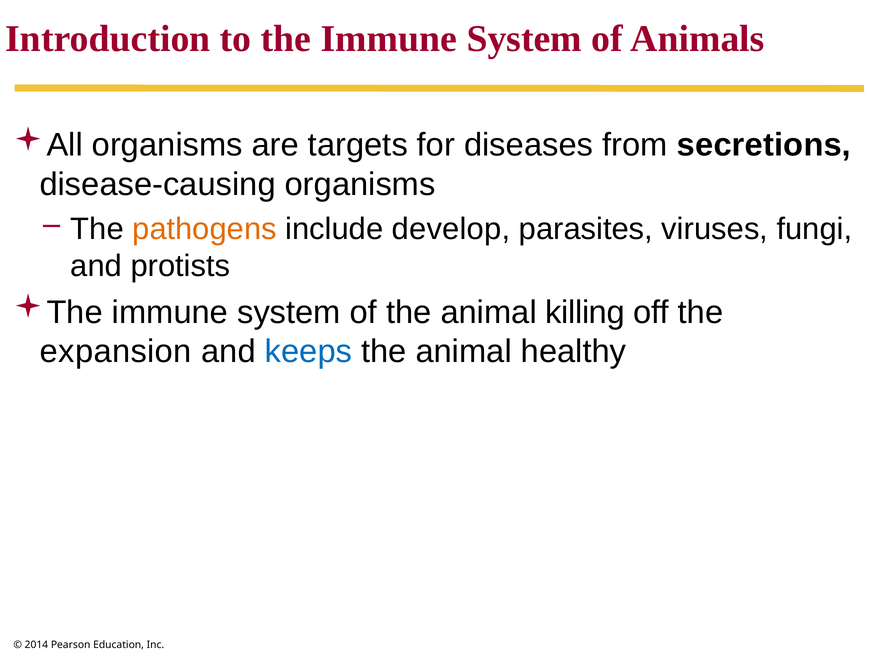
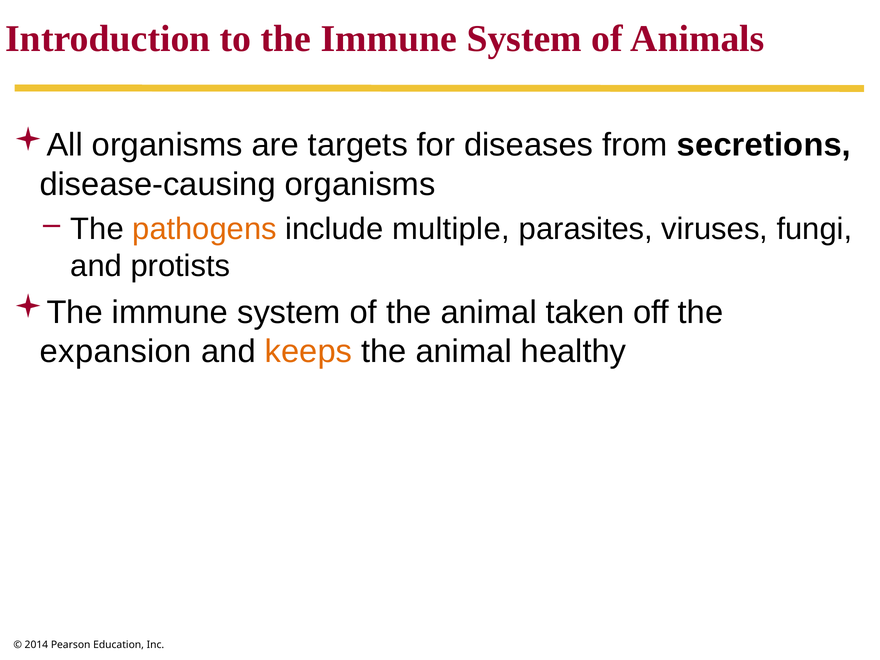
develop: develop -> multiple
killing: killing -> taken
keeps colour: blue -> orange
